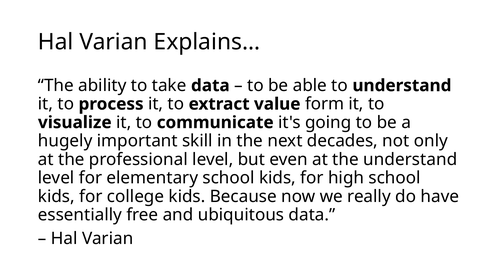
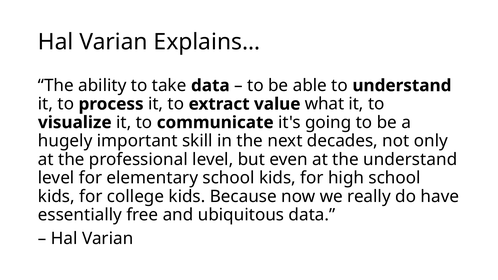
form: form -> what
